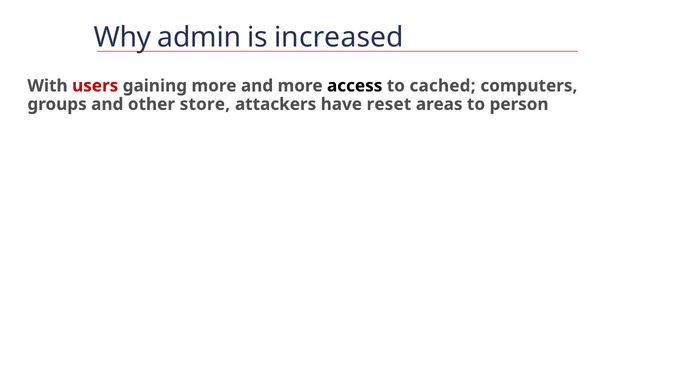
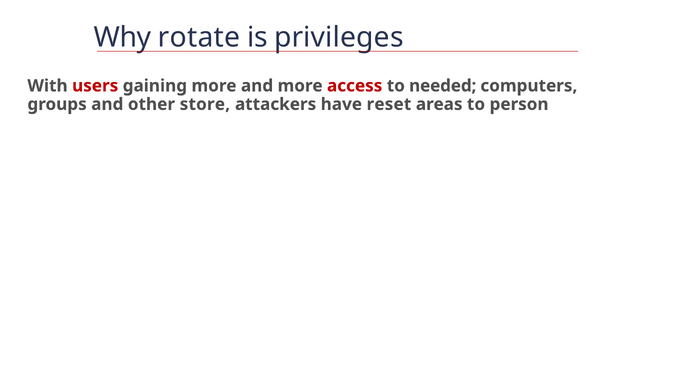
admin: admin -> rotate
increased: increased -> privileges
access colour: black -> red
cached: cached -> needed
